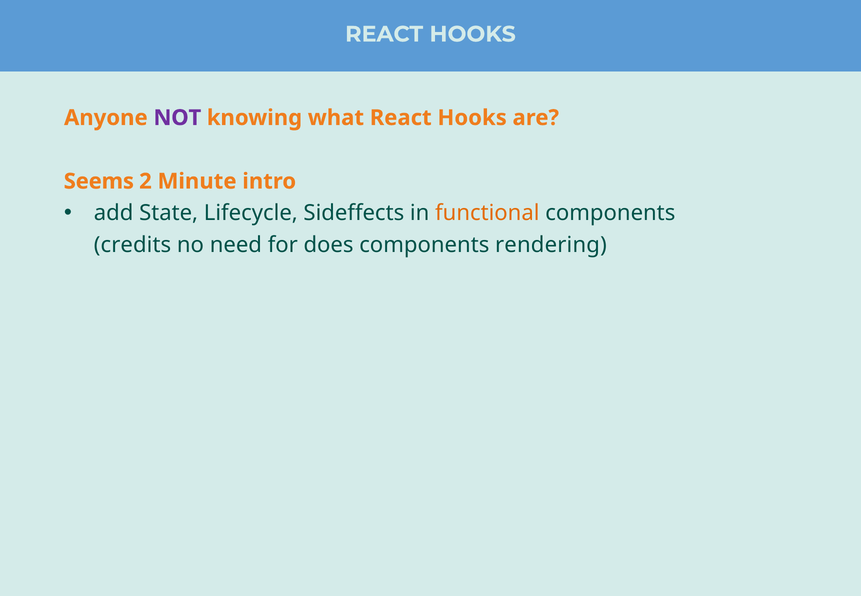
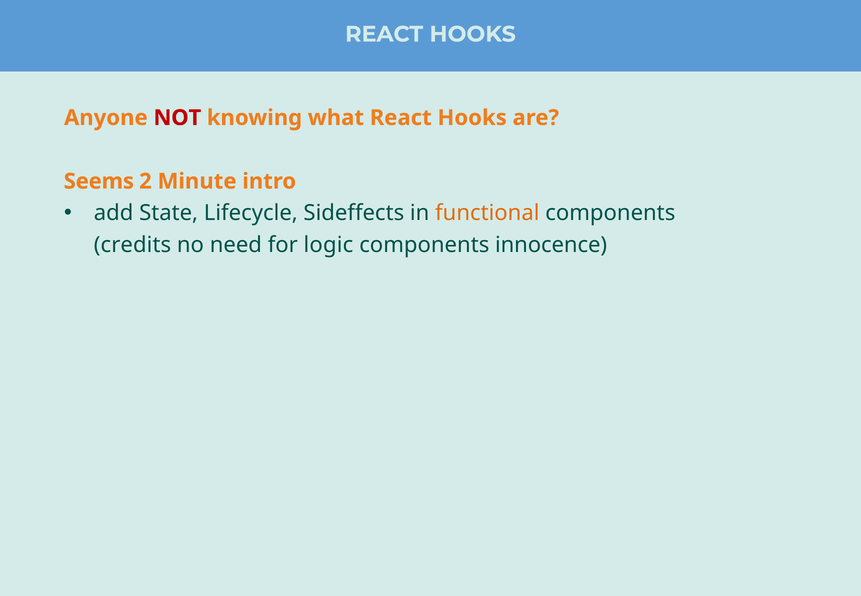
NOT colour: purple -> red
does: does -> logic
rendering: rendering -> innocence
